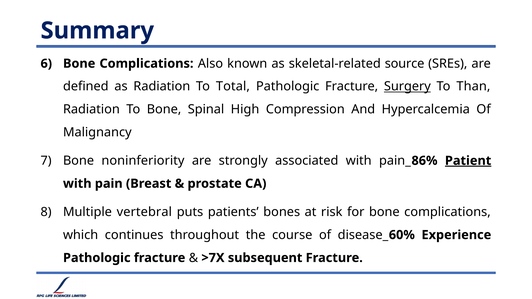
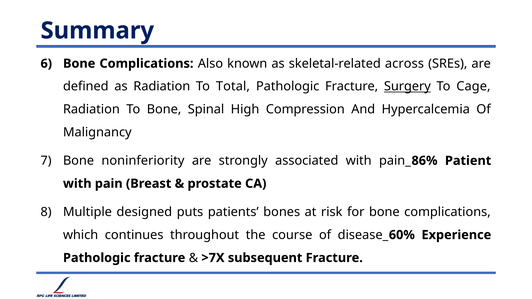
source: source -> across
Than: Than -> Cage
Patient underline: present -> none
vertebral: vertebral -> designed
